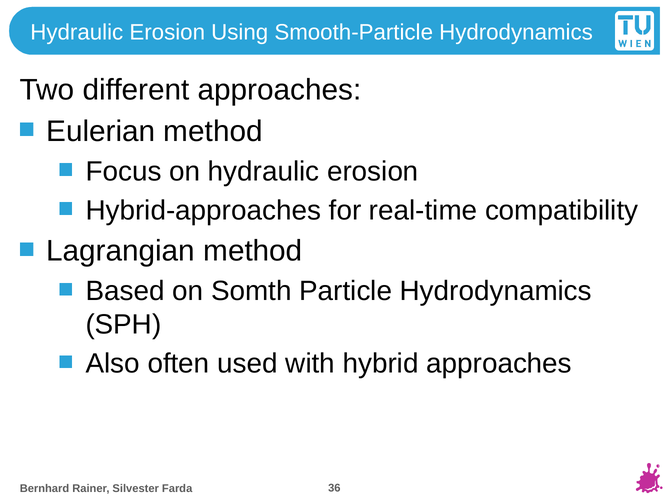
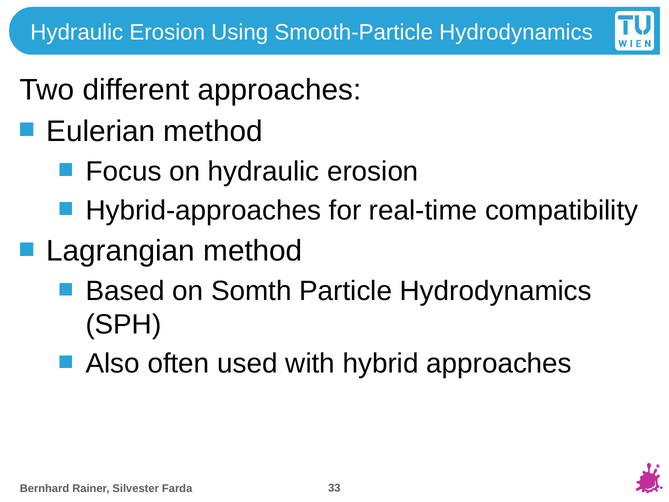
36: 36 -> 33
